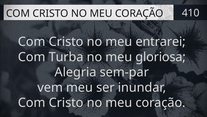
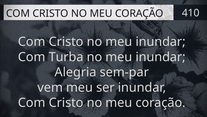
Cristo no meu entrarei: entrarei -> inundar
gloriosa at (161, 57): gloriosa -> inundar
